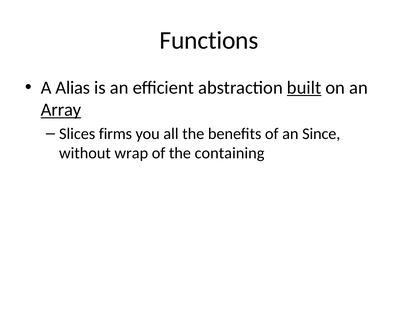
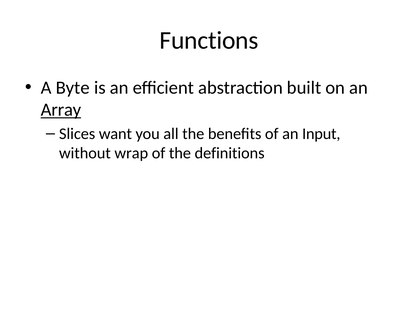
Alias: Alias -> Byte
built underline: present -> none
firms: firms -> want
Since: Since -> Input
containing: containing -> definitions
